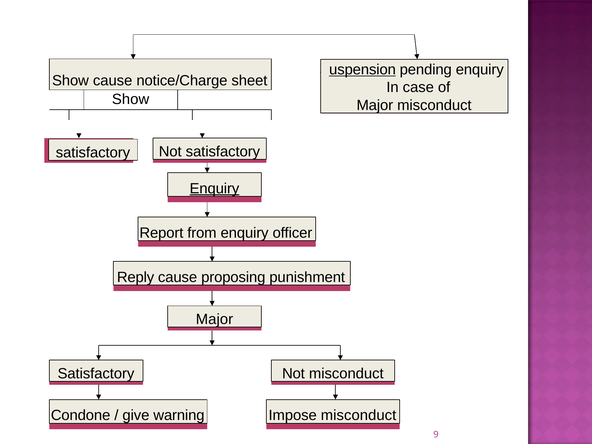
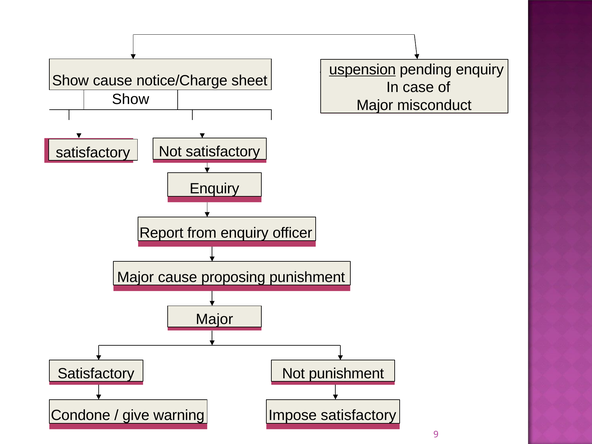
Enquiry at (214, 188) underline: present -> none
Reply at (136, 277): Reply -> Major
Not misconduct: misconduct -> punishment
Impose misconduct: misconduct -> satisfactory
